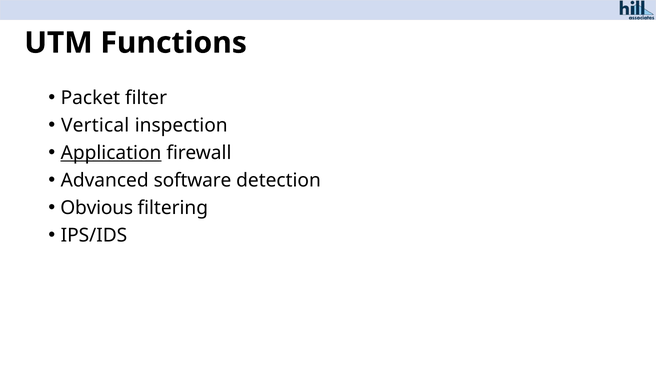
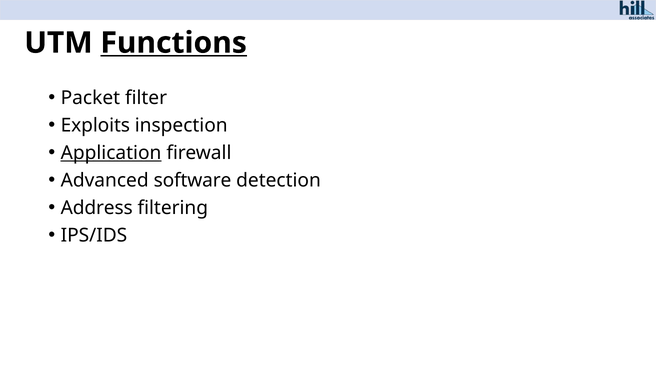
Functions underline: none -> present
Vertical: Vertical -> Exploits
Obvious: Obvious -> Address
